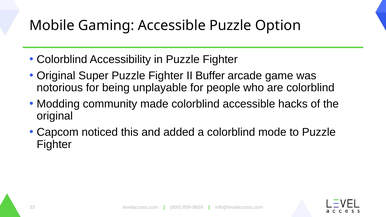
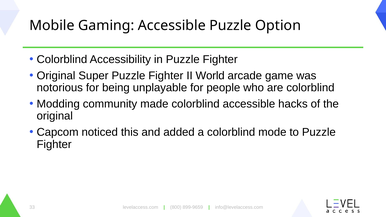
Buffer: Buffer -> World
